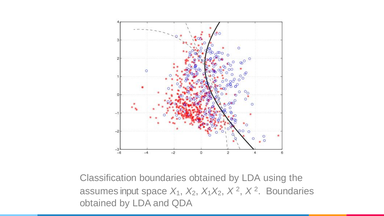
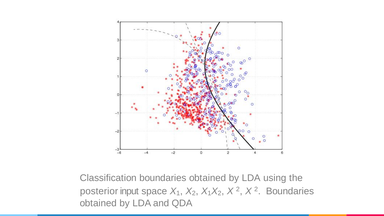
assumes: assumes -> posterior
